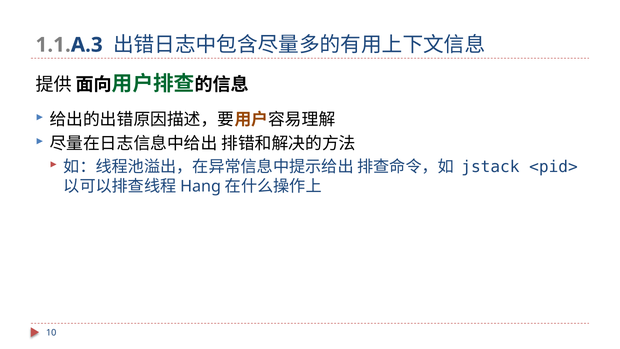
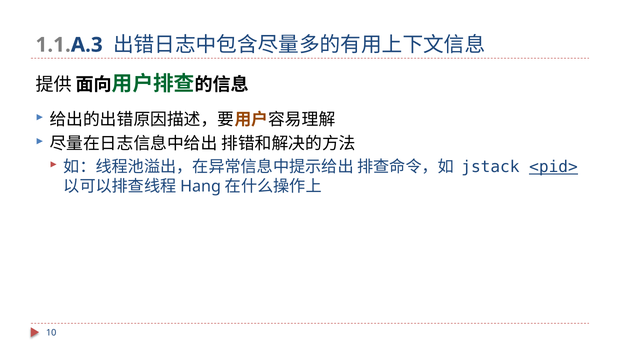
<pid> underline: none -> present
